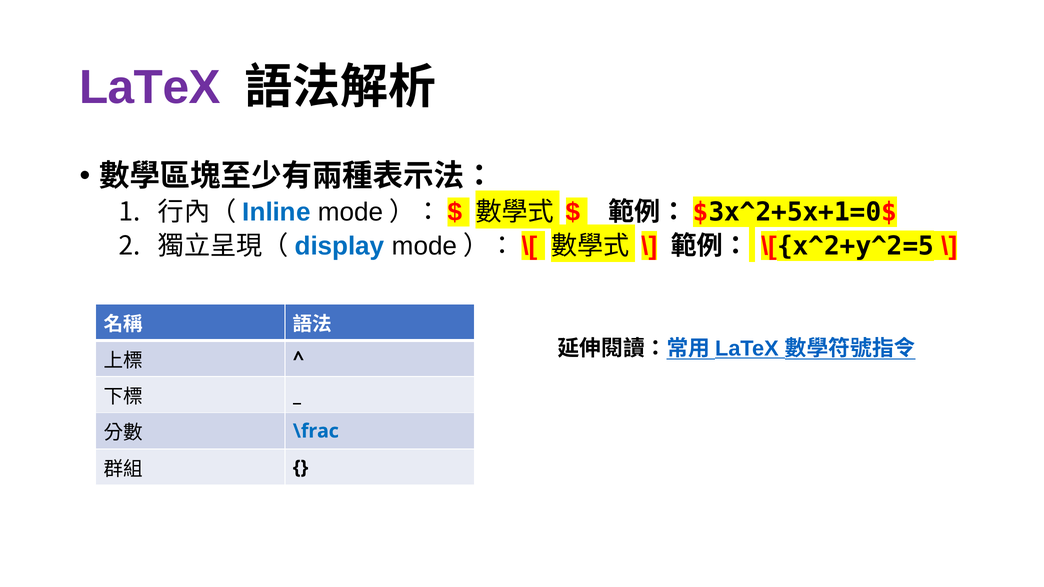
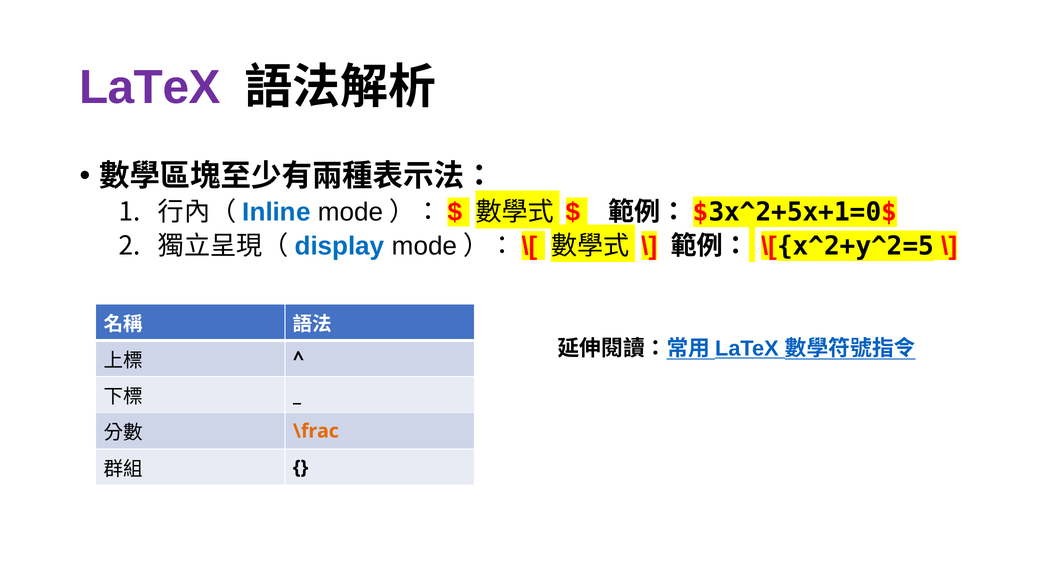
\frac colour: blue -> orange
